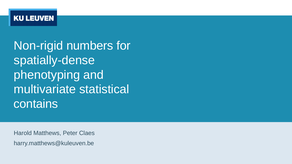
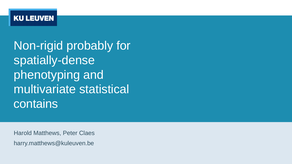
numbers: numbers -> probably
